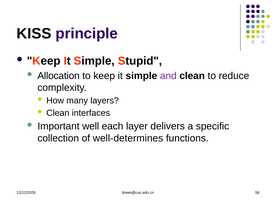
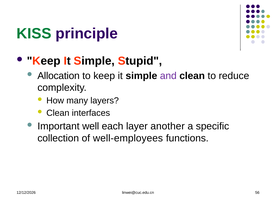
KISS colour: black -> green
delivers: delivers -> another
well-determines: well-determines -> well-employees
